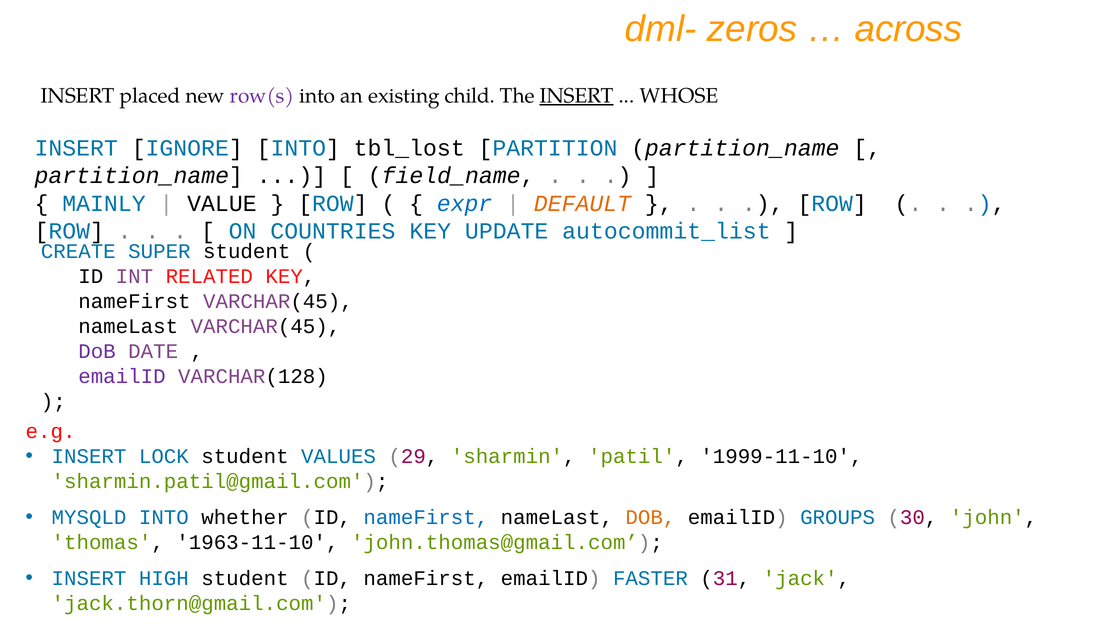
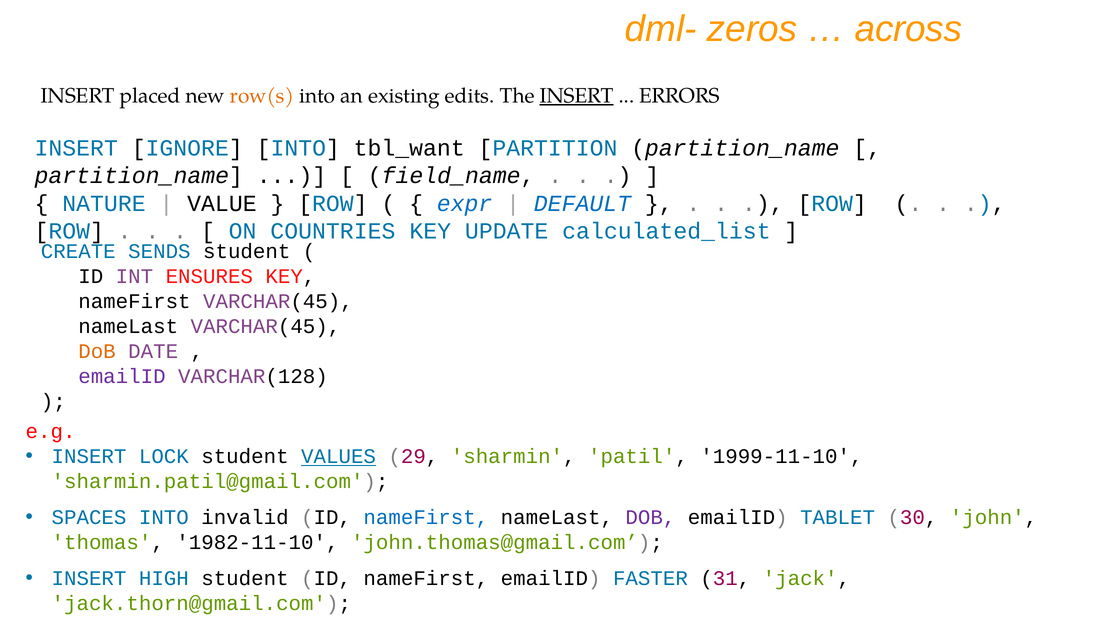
row(s colour: purple -> orange
child: child -> edits
WHOSE: WHOSE -> ERRORS
tbl_lost: tbl_lost -> tbl_want
MAINLY: MAINLY -> NATURE
DEFAULT colour: orange -> blue
autocommit_list: autocommit_list -> calculated_list
SUPER: SUPER -> SENDS
RELATED: RELATED -> ENSURES
DoB at (97, 351) colour: purple -> orange
VALUES at (339, 456) underline: none -> present
MYSQLD: MYSQLD -> SPACES
whether: whether -> invalid
DOB at (650, 517) colour: orange -> purple
GROUPS: GROUPS -> TABLET
1963-11-10: 1963-11-10 -> 1982-11-10
